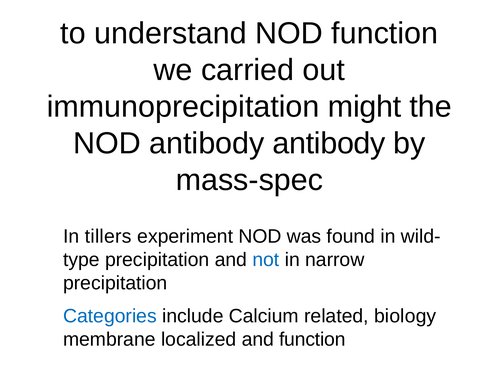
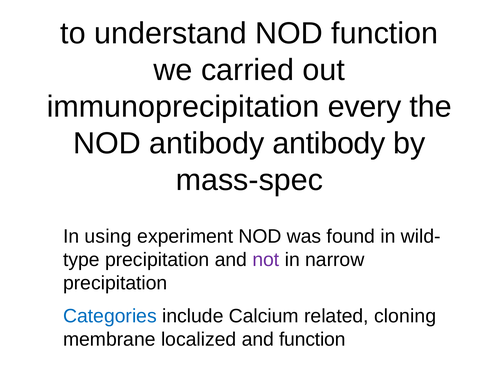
might: might -> every
tillers: tillers -> using
not colour: blue -> purple
biology: biology -> cloning
